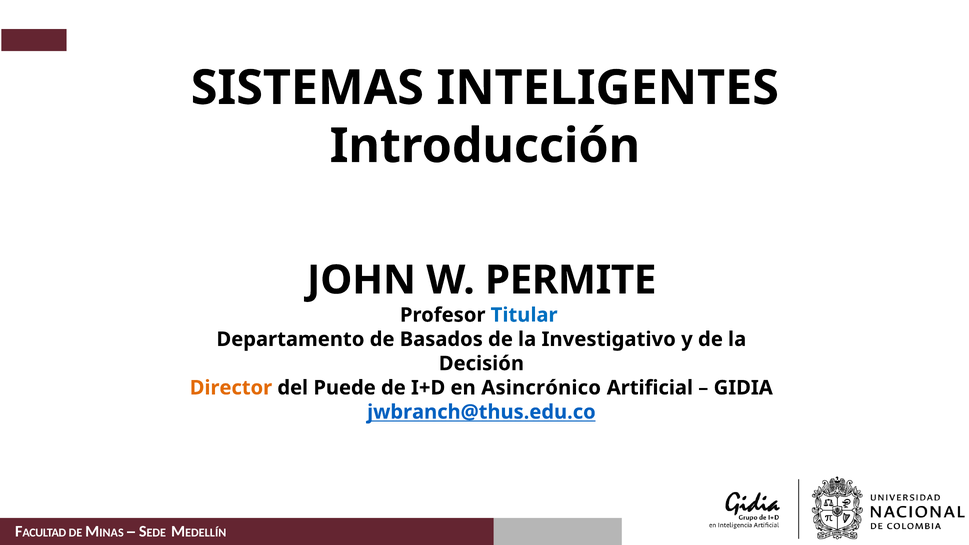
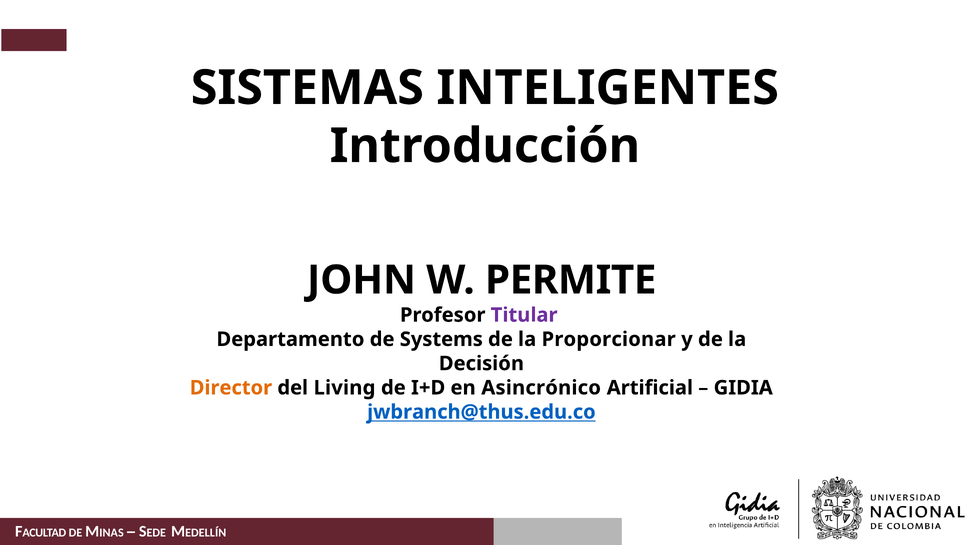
Titular colour: blue -> purple
Basados: Basados -> Systems
Investigativo: Investigativo -> Proporcionar
Puede: Puede -> Living
